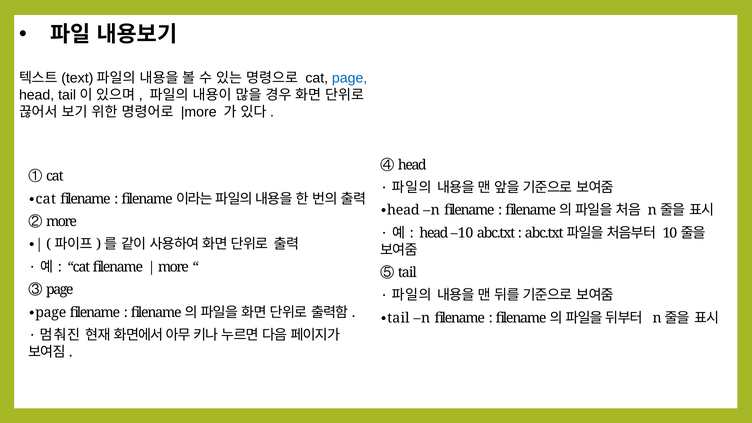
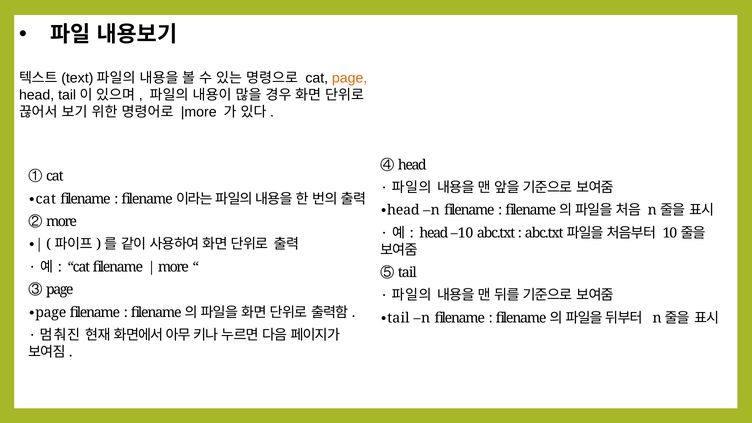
page at (350, 78) colour: blue -> orange
